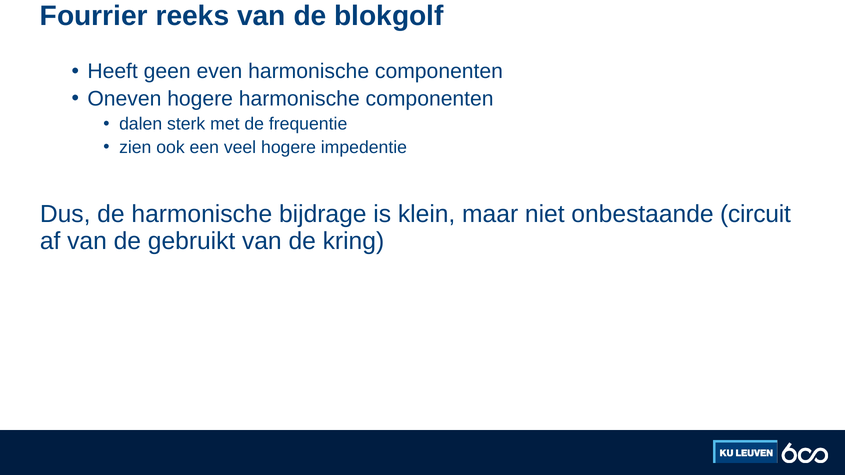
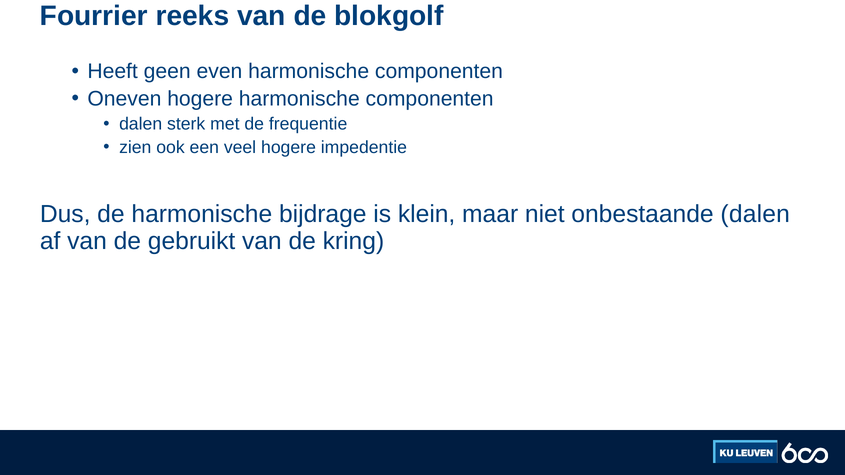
onbestaande circuit: circuit -> dalen
